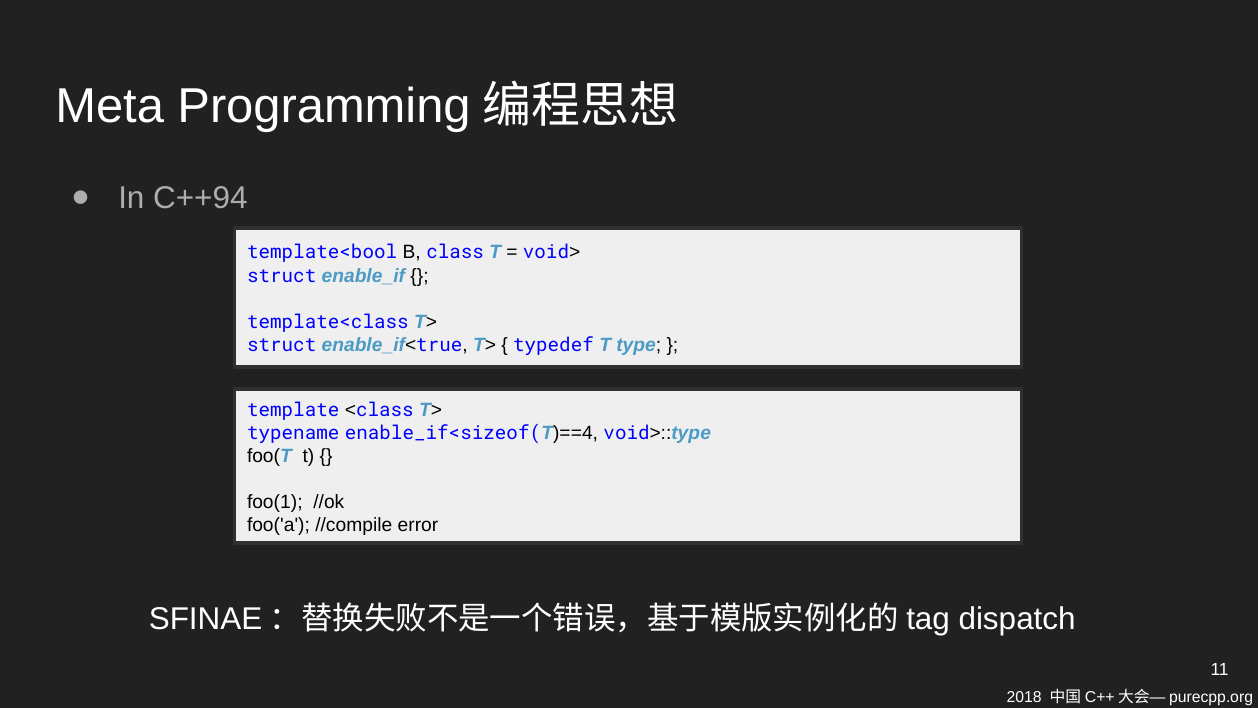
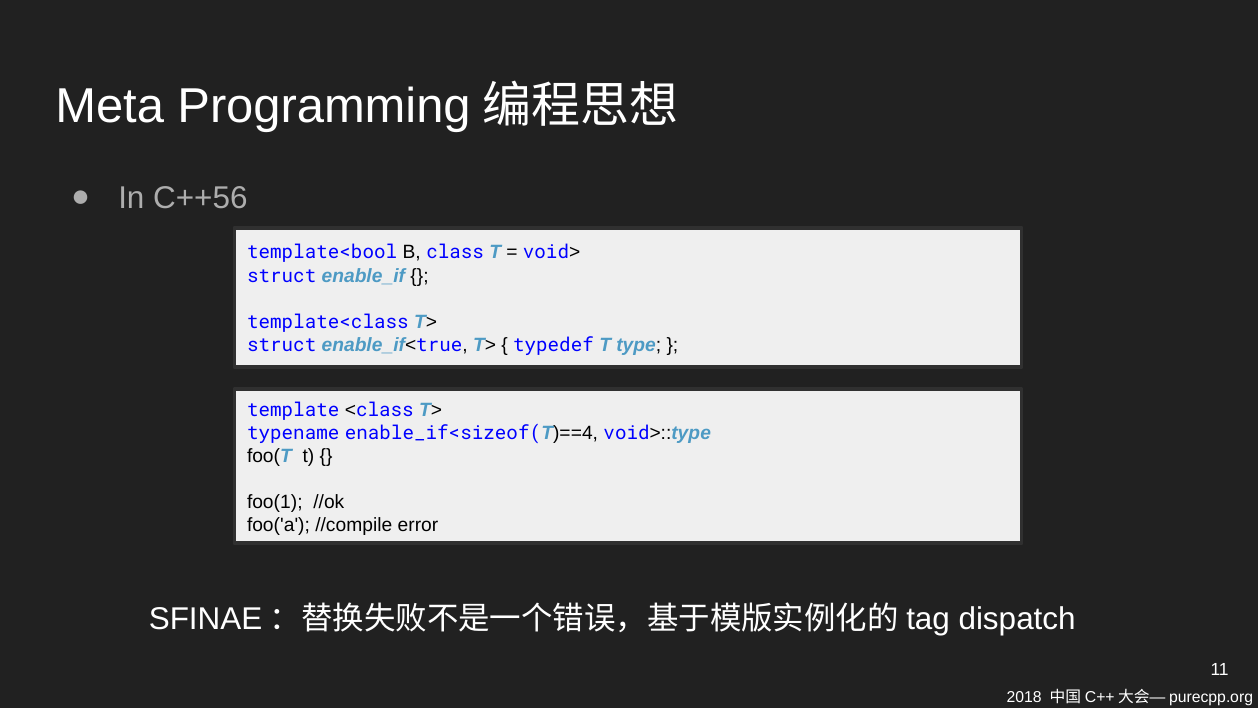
C++94: C++94 -> C++56
